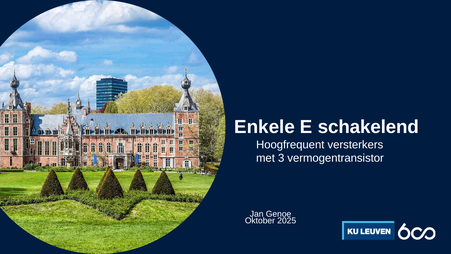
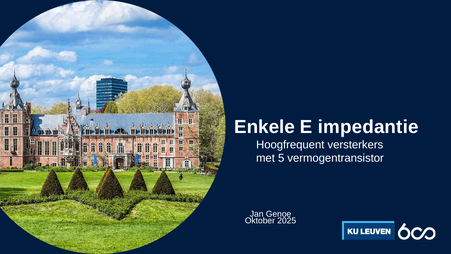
schakelend: schakelend -> impedantie
3: 3 -> 5
